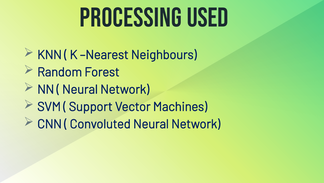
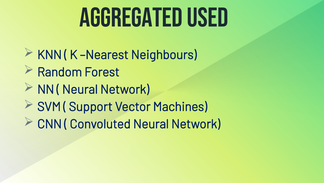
PROCESSING: PROCESSING -> AGGREGATED
